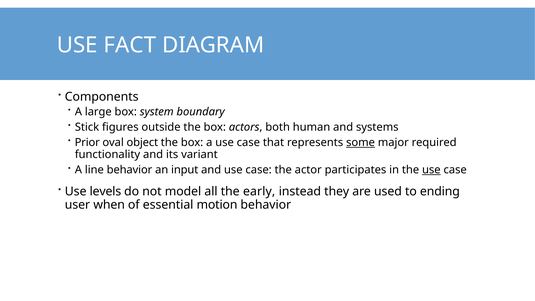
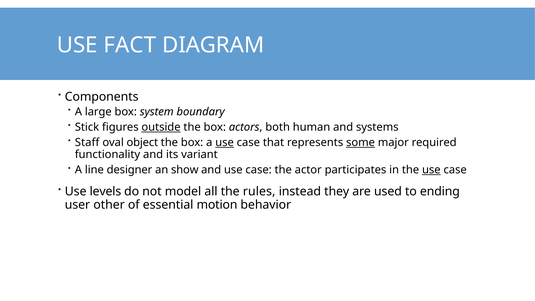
outside underline: none -> present
Prior: Prior -> Staff
use at (225, 142) underline: none -> present
line behavior: behavior -> designer
input: input -> show
early: early -> rules
when: when -> other
